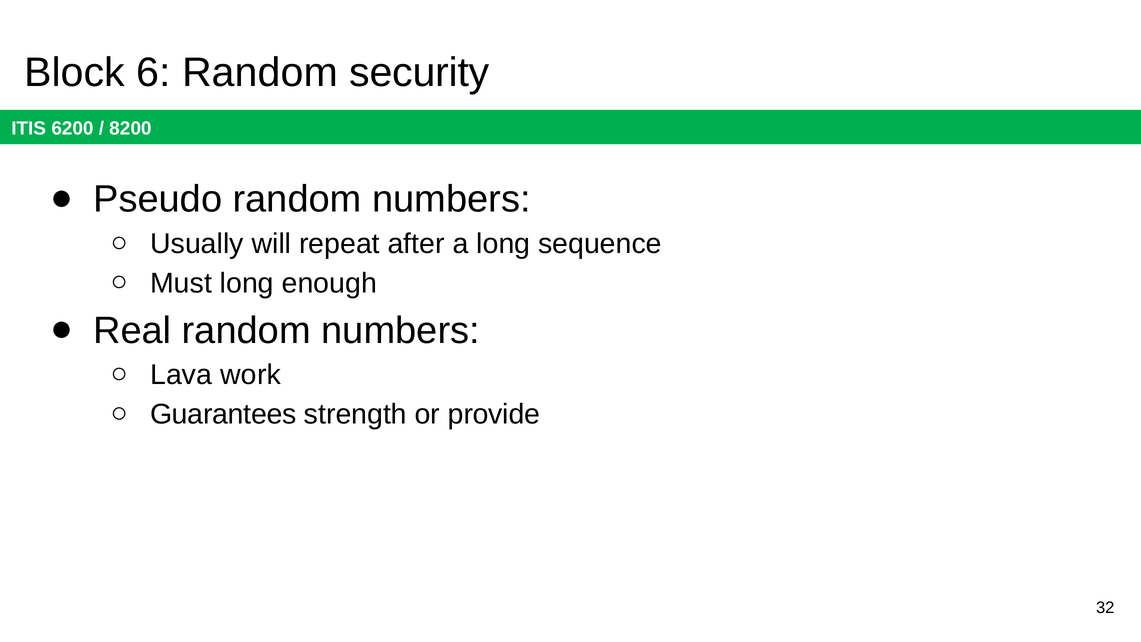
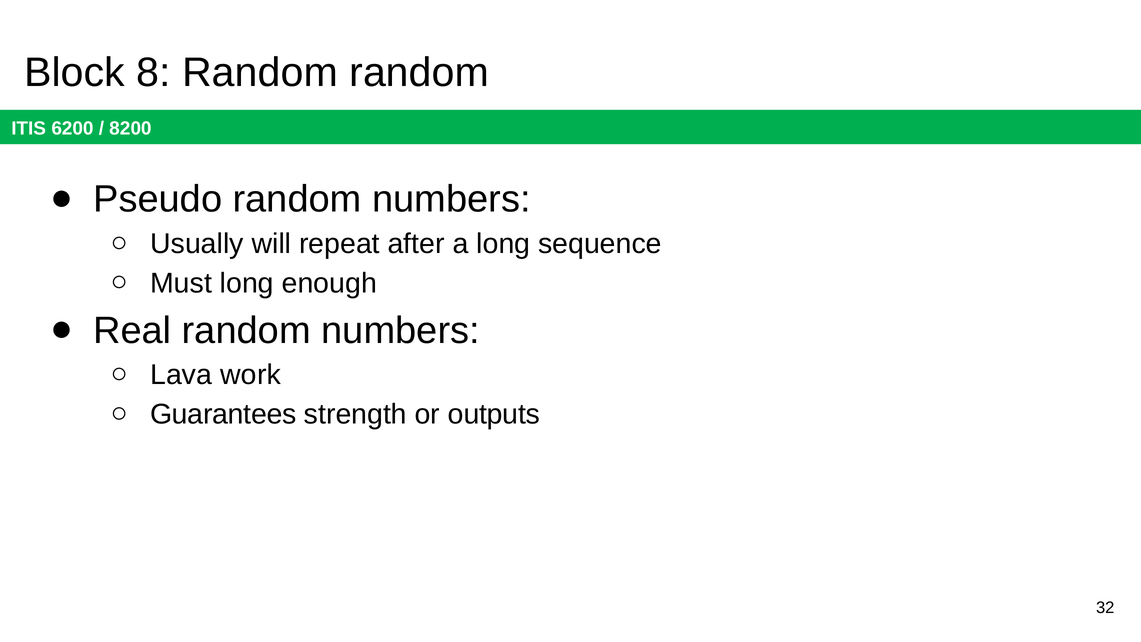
6: 6 -> 8
Random security: security -> random
provide: provide -> outputs
